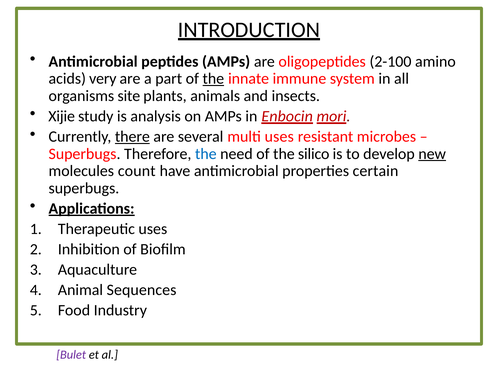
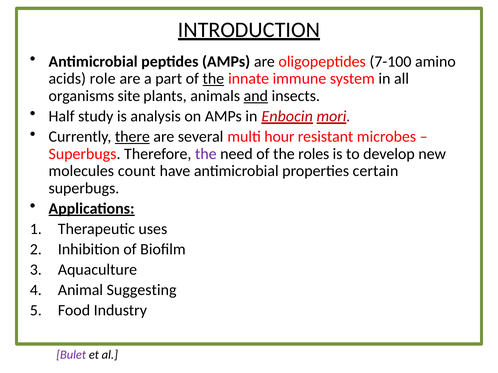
2-100: 2-100 -> 7-100
very: very -> role
and underline: none -> present
Xijie: Xijie -> Half
multi uses: uses -> hour
the at (206, 154) colour: blue -> purple
silico: silico -> roles
new underline: present -> none
Sequences: Sequences -> Suggesting
